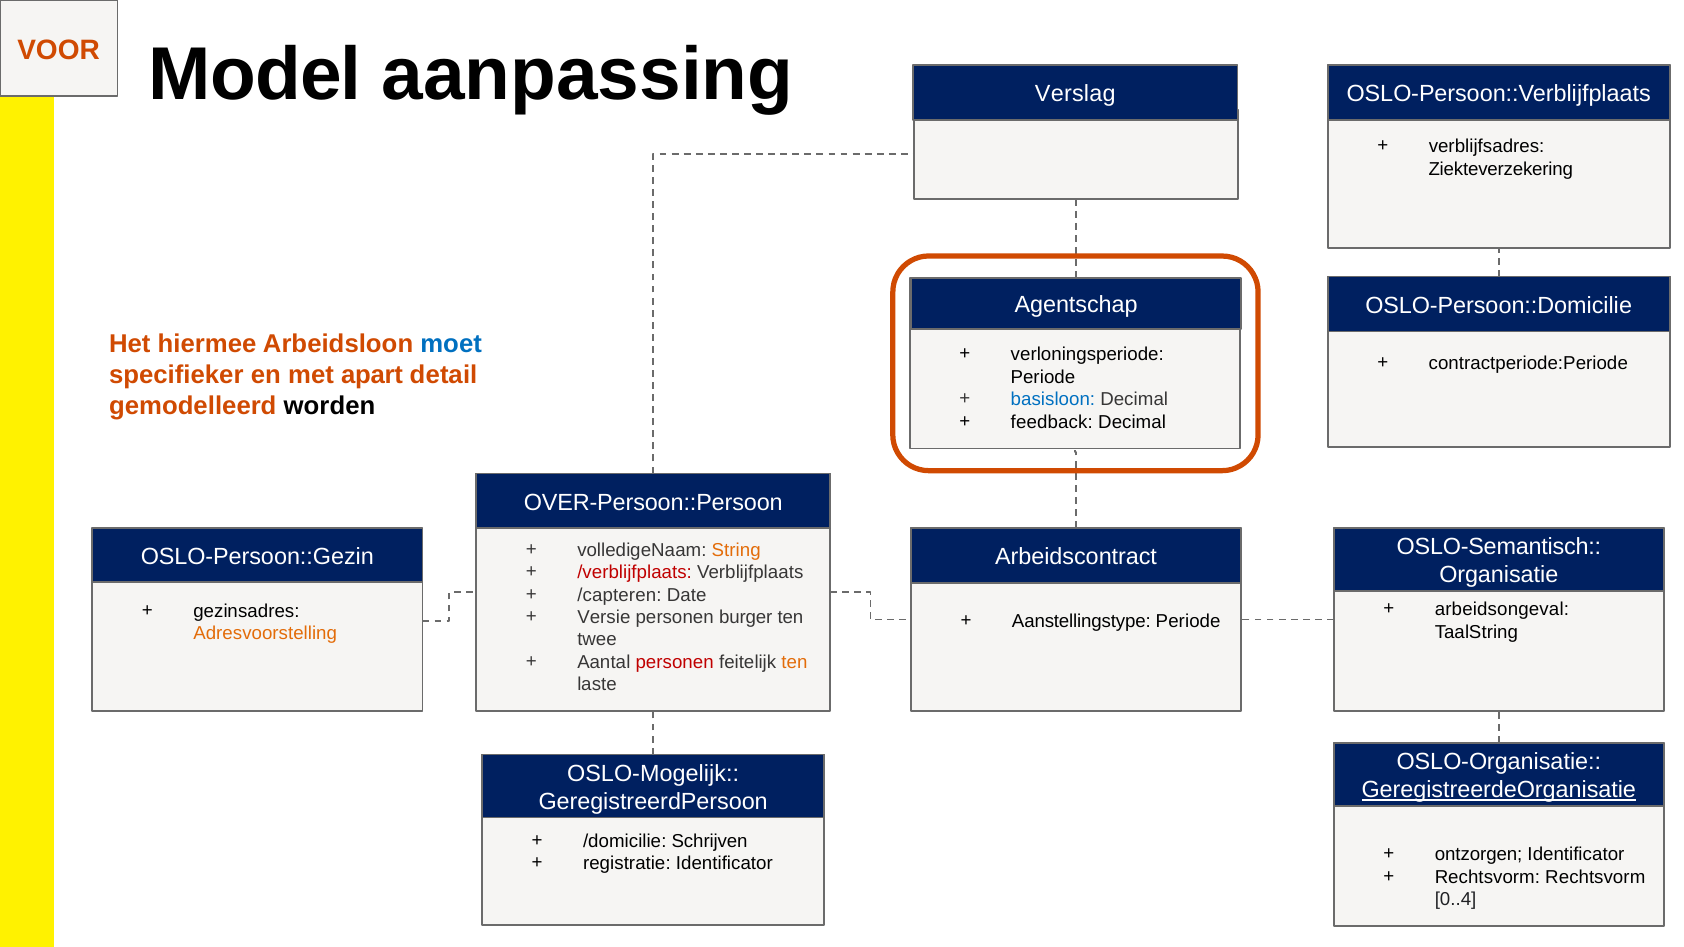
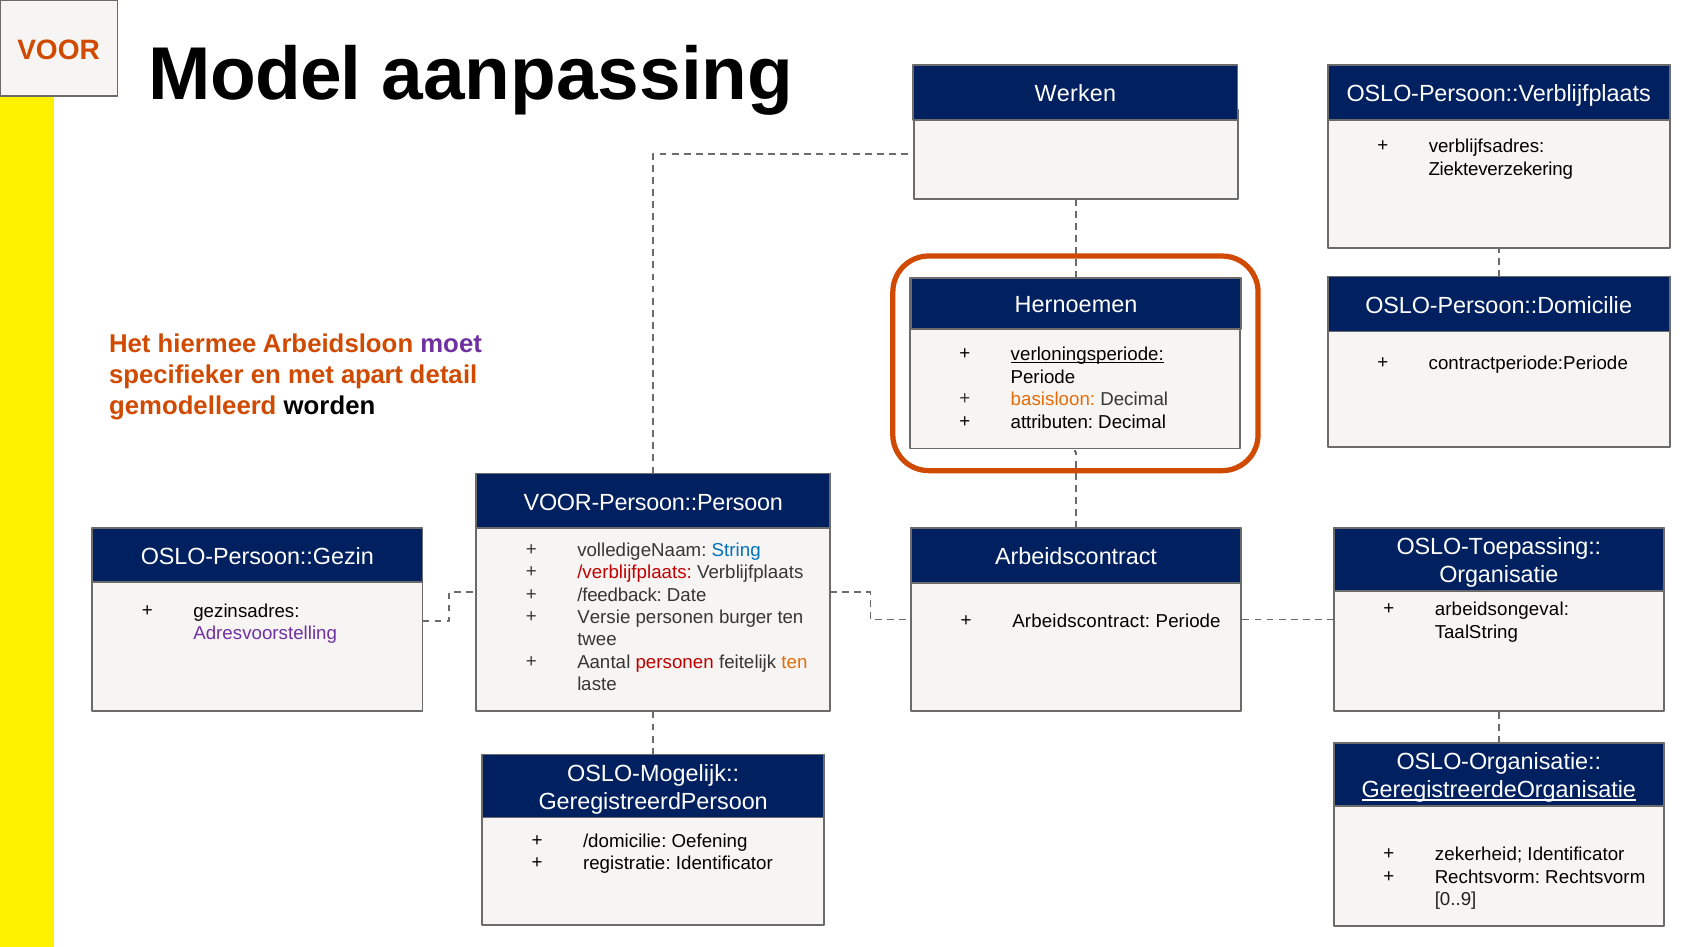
Verslag: Verslag -> Werken
Agentschap: Agentschap -> Hernoemen
moet colour: blue -> purple
verloningsperiode underline: none -> present
basisloon colour: blue -> orange
feedback: feedback -> attributen
OVER-Persoon::Persoon: OVER-Persoon::Persoon -> VOOR-Persoon::Persoon
OSLO-Semantisch: OSLO-Semantisch -> OSLO-Toepassing
String colour: orange -> blue
/capteren: /capteren -> /feedback
Aanstellingstype at (1081, 621): Aanstellingstype -> Arbeidscontract
Adresvoorstelling colour: orange -> purple
Schrijven: Schrijven -> Oefening
ontzorgen: ontzorgen -> zekerheid
0..4: 0..4 -> 0..9
